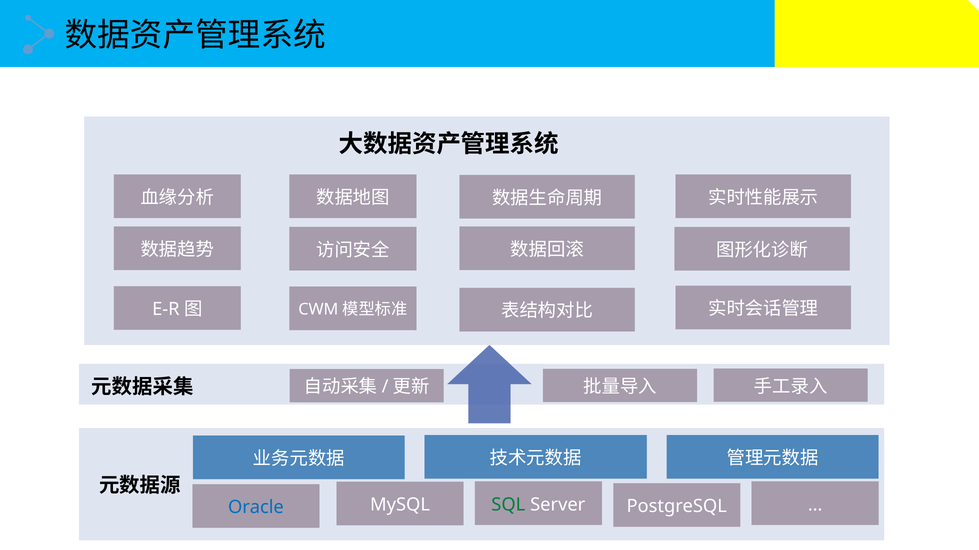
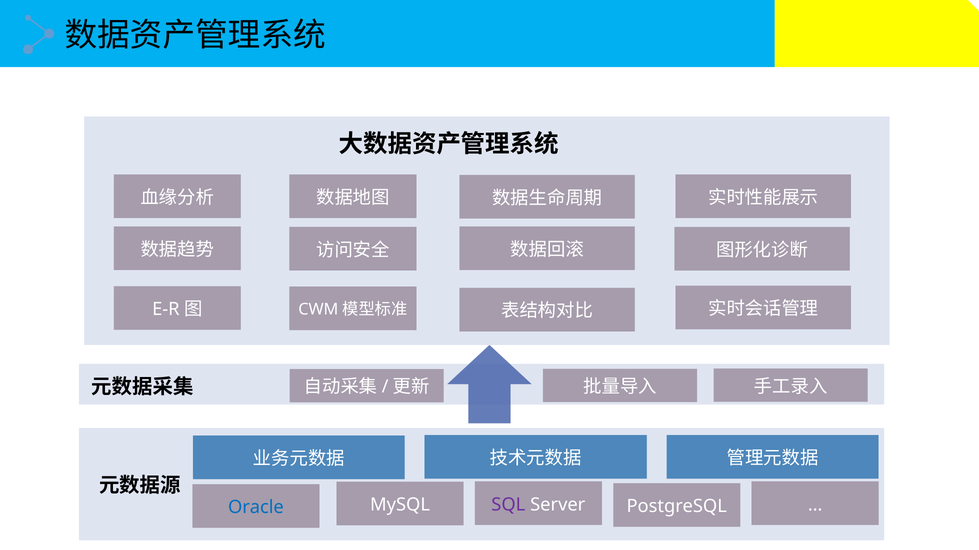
SQL colour: green -> purple
